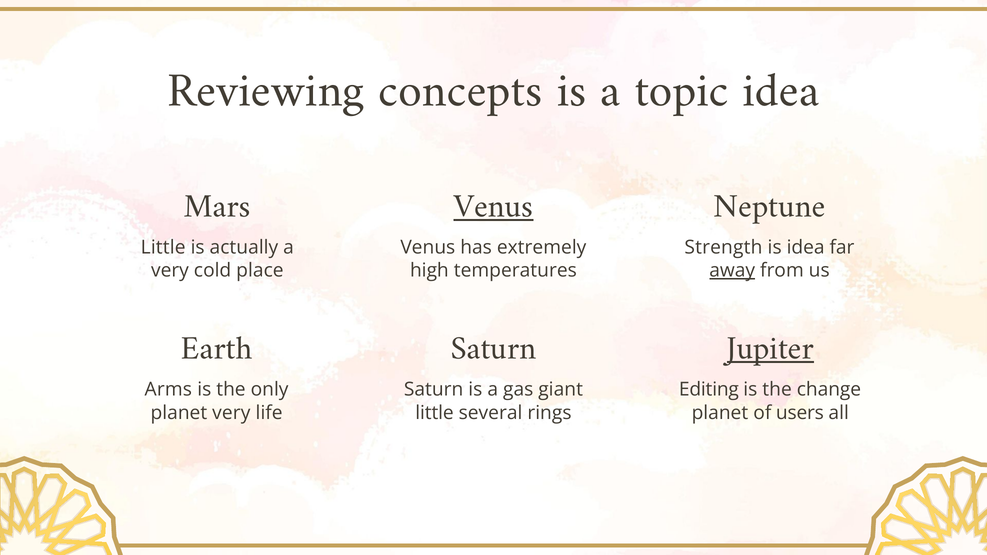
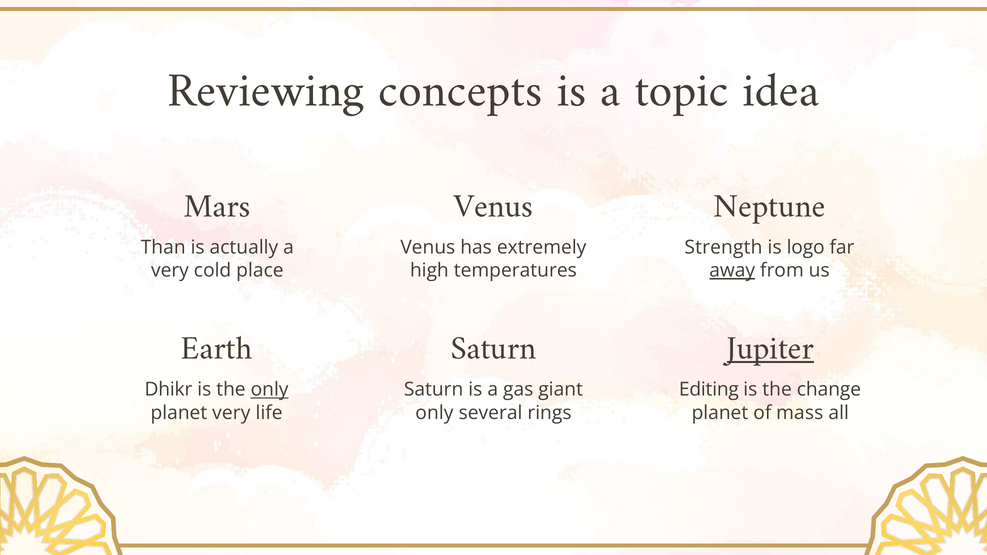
Venus at (494, 206) underline: present -> none
Little at (163, 248): Little -> Than
is idea: idea -> logo
Arms: Arms -> Dhikr
only at (270, 390) underline: none -> present
little at (435, 413): little -> only
users: users -> mass
